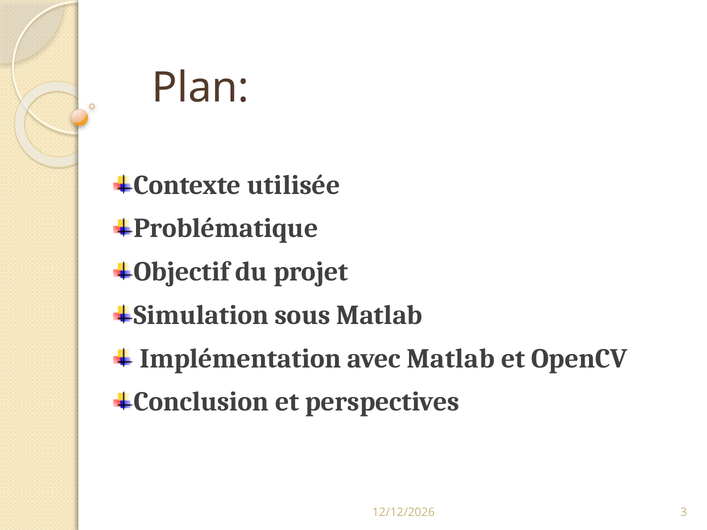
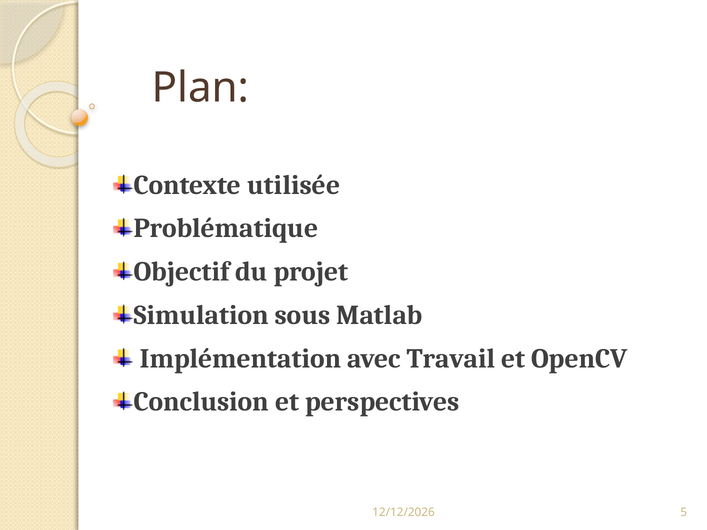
avec Matlab: Matlab -> Travail
3: 3 -> 5
